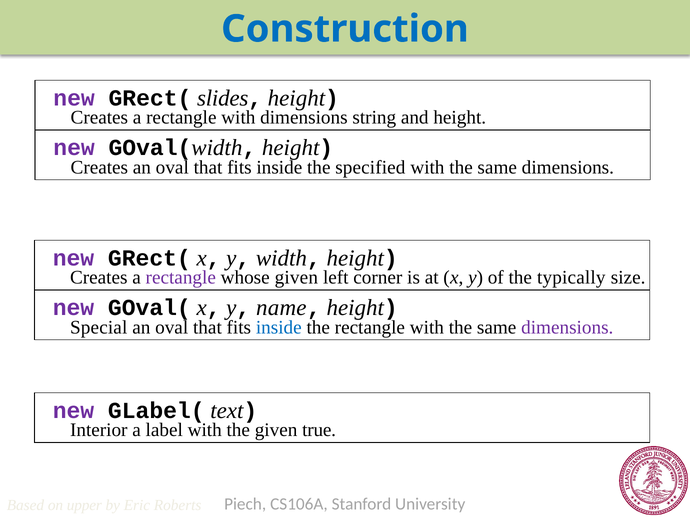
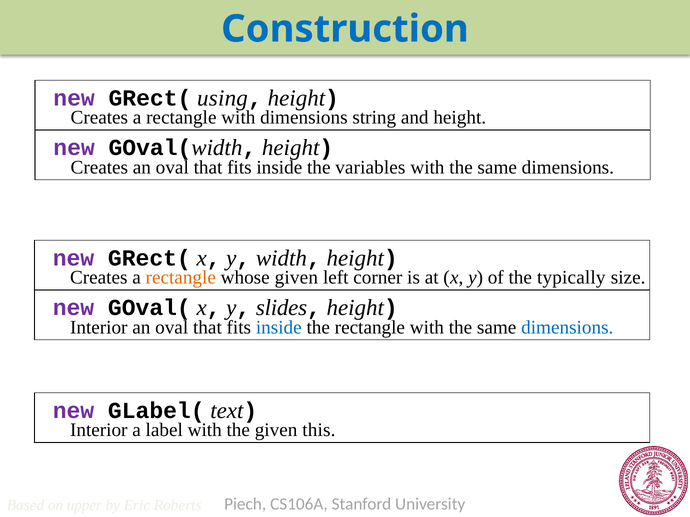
slides: slides -> using
specified: specified -> variables
rectangle at (181, 278) colour: purple -> orange
name: name -> slides
Special at (99, 328): Special -> Interior
dimensions at (567, 328) colour: purple -> blue
true: true -> this
